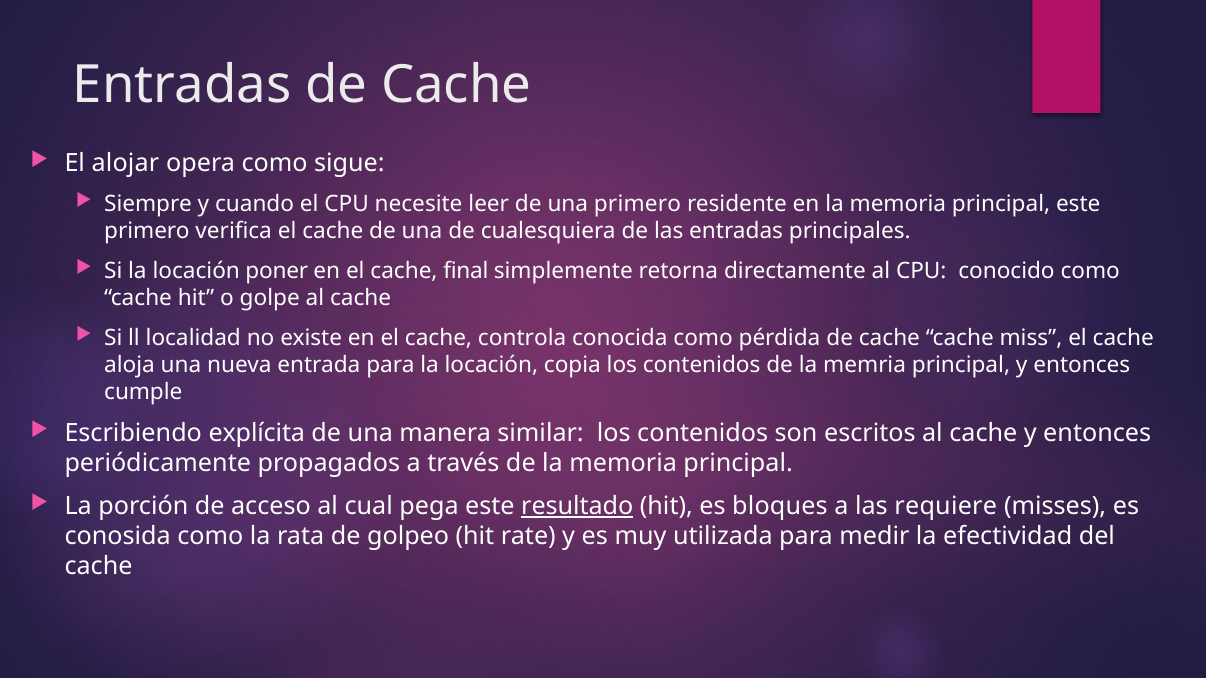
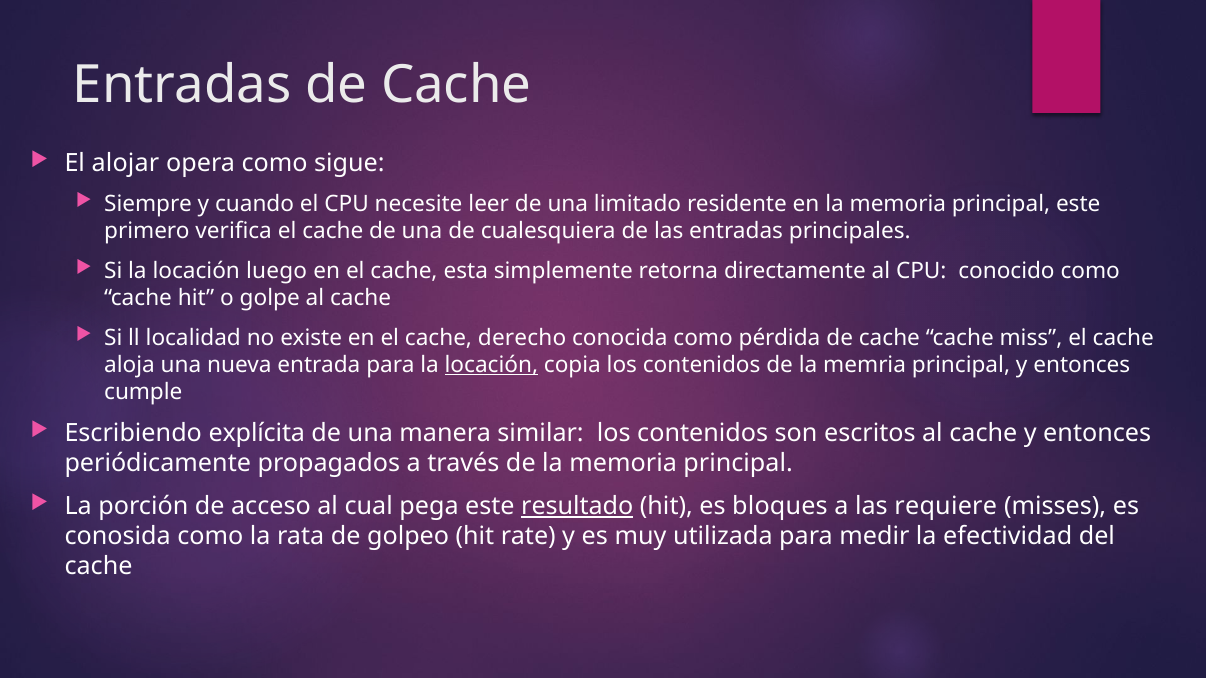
una primero: primero -> limitado
poner: poner -> luego
final: final -> esta
controla: controla -> derecho
locación at (491, 365) underline: none -> present
